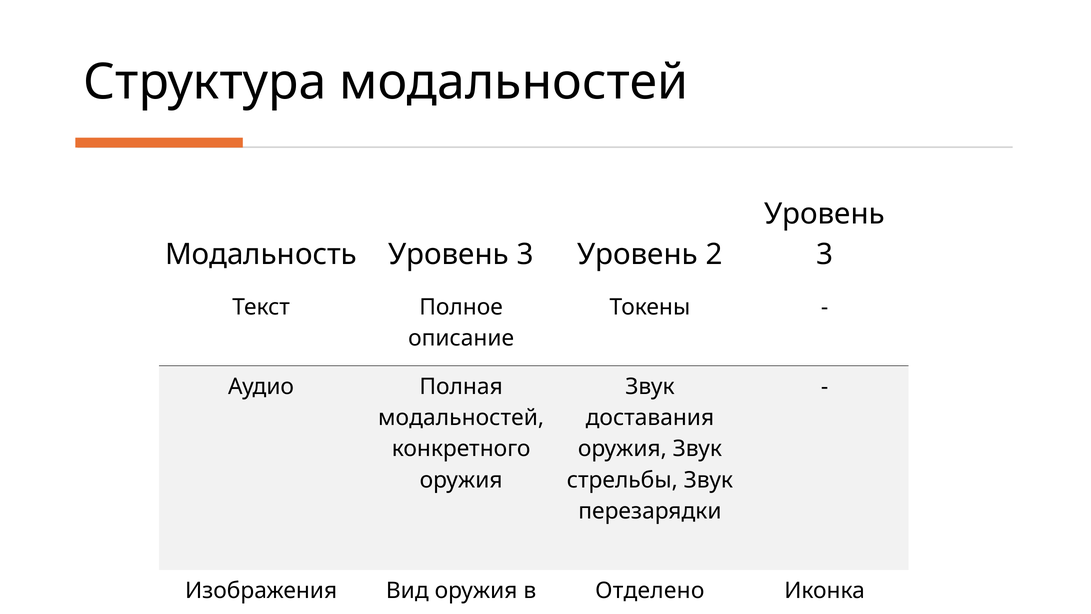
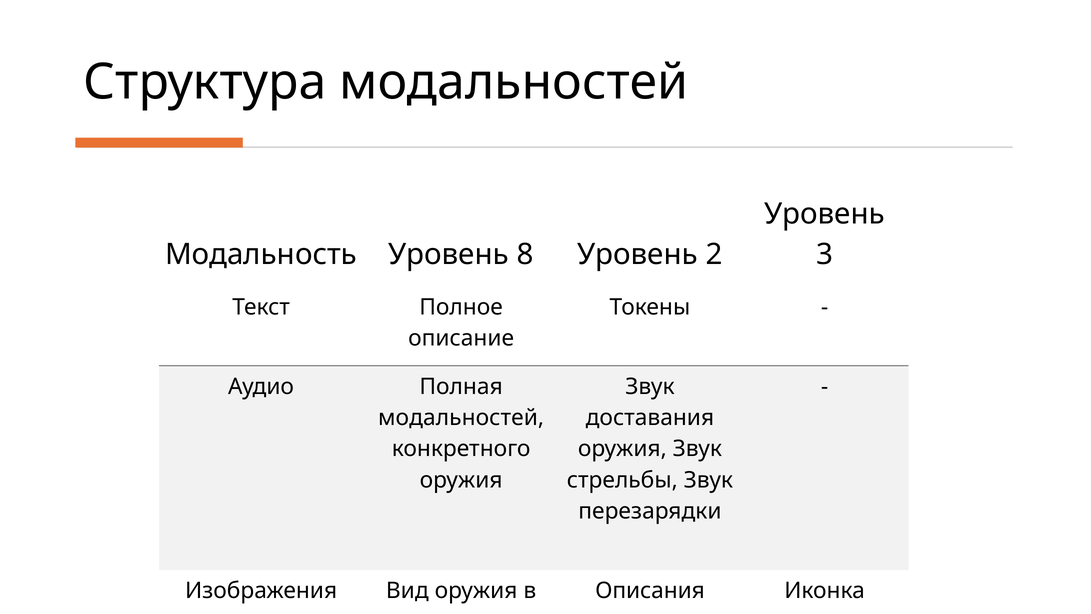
Модальность Уровень 3: 3 -> 8
Отделено: Отделено -> Описания
